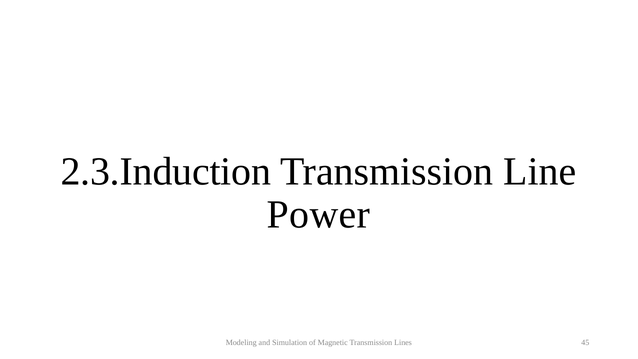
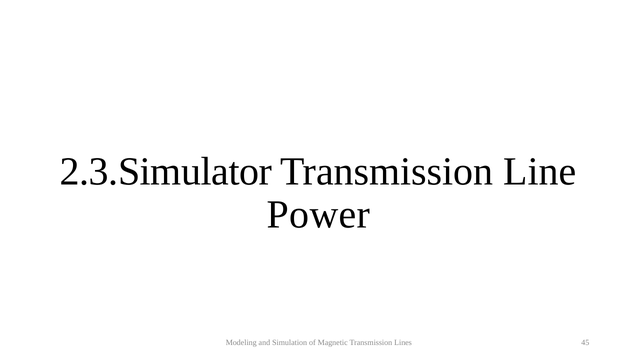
2.3.Induction: 2.3.Induction -> 2.3.Simulator
